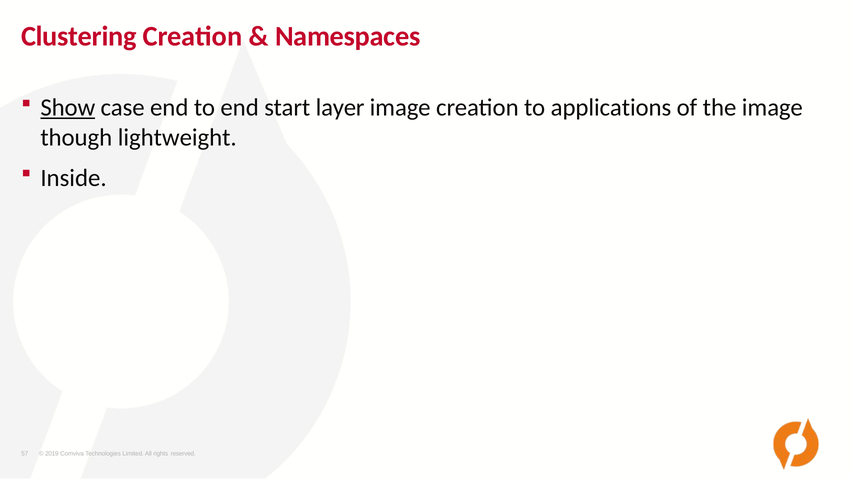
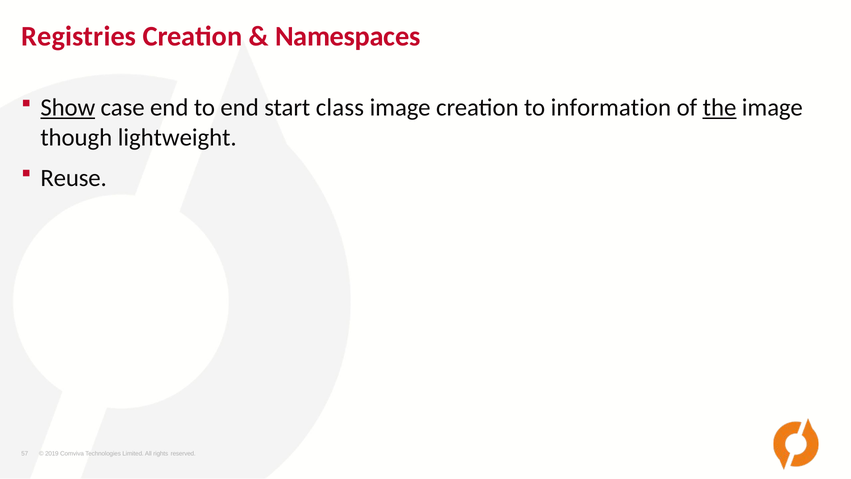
Clustering: Clustering -> Registries
layer: layer -> class
applications: applications -> information
the underline: none -> present
Inside: Inside -> Reuse
